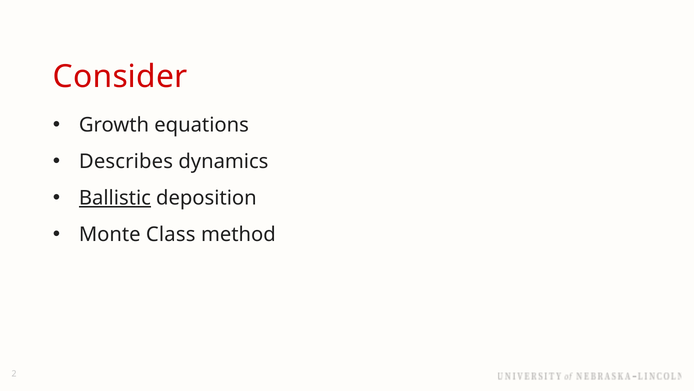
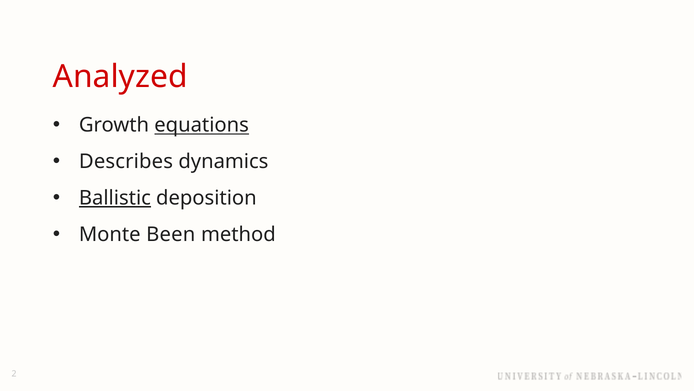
Consider: Consider -> Analyzed
equations underline: none -> present
Class: Class -> Been
